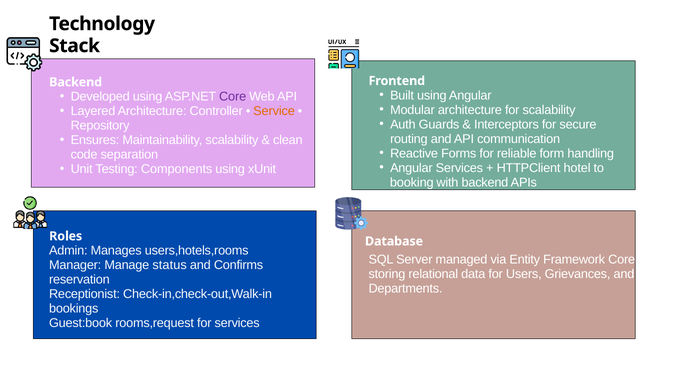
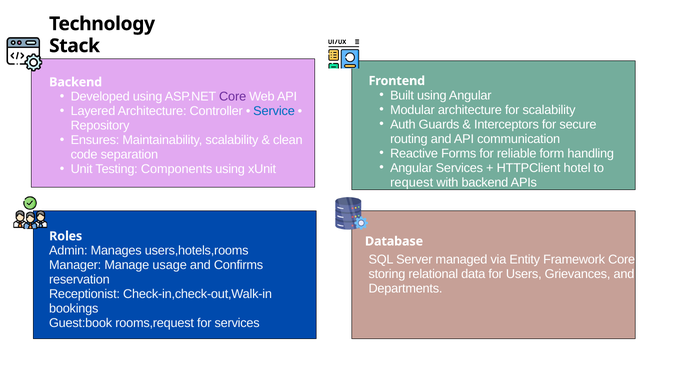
Service colour: orange -> blue
booking: booking -> request
status: status -> usage
